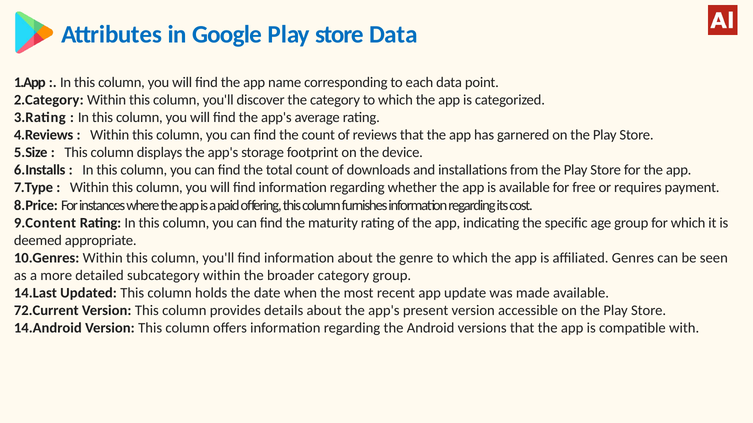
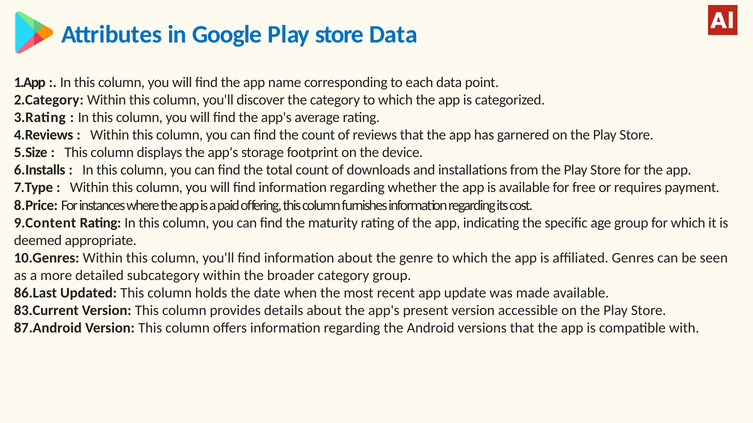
14.Last: 14.Last -> 86.Last
72.Current: 72.Current -> 83.Current
14.Android: 14.Android -> 87.Android
